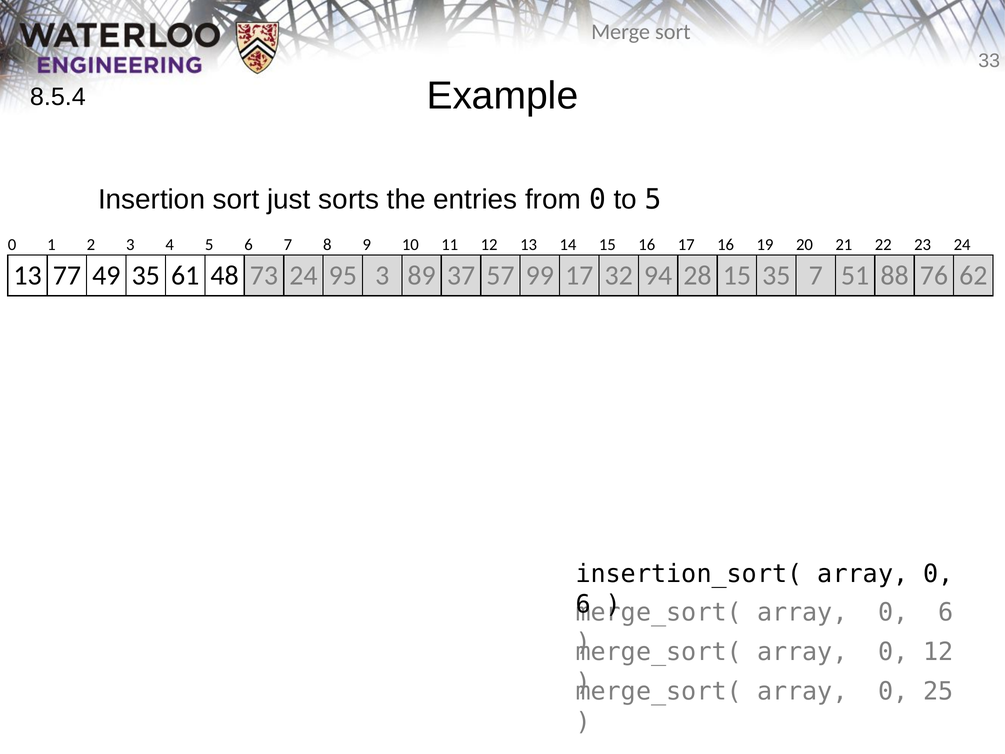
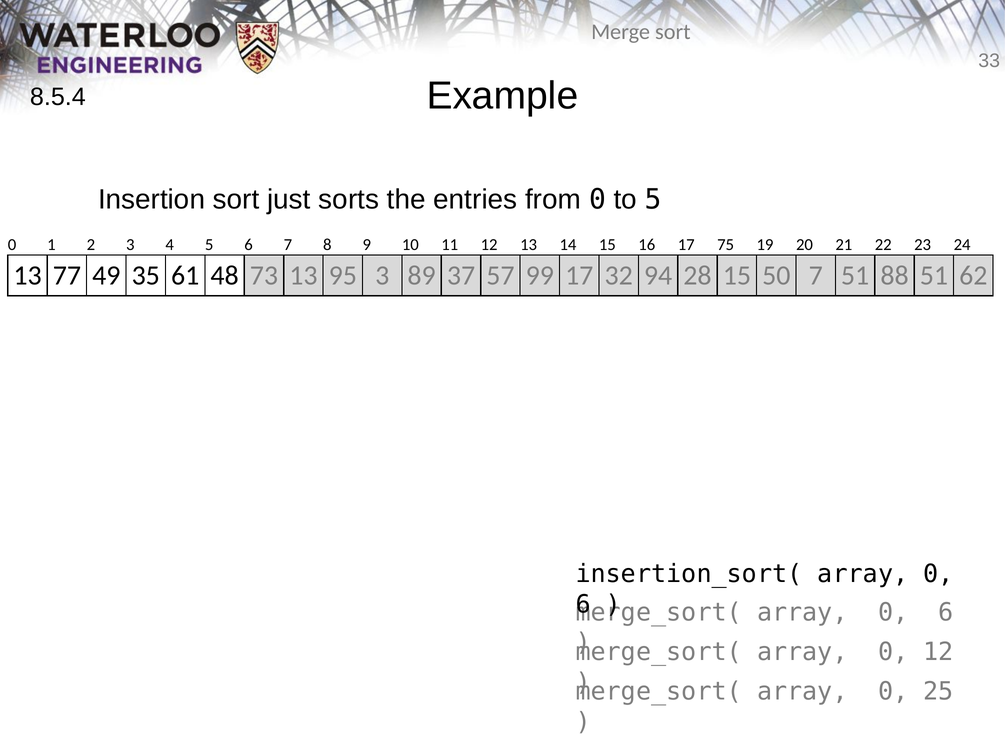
17 16: 16 -> 75
73 24: 24 -> 13
15 35: 35 -> 50
88 76: 76 -> 51
